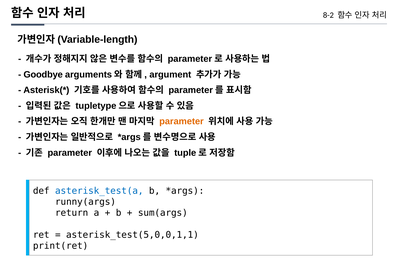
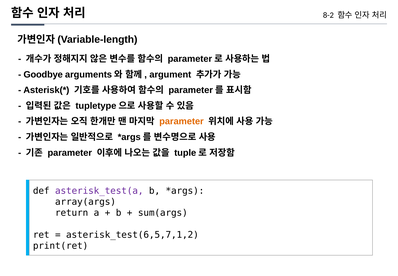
asterisk_test(a colour: blue -> purple
runny(args: runny(args -> array(args
asterisk_test(5,0,0,1,1: asterisk_test(5,0,0,1,1 -> asterisk_test(6,5,7,1,2
